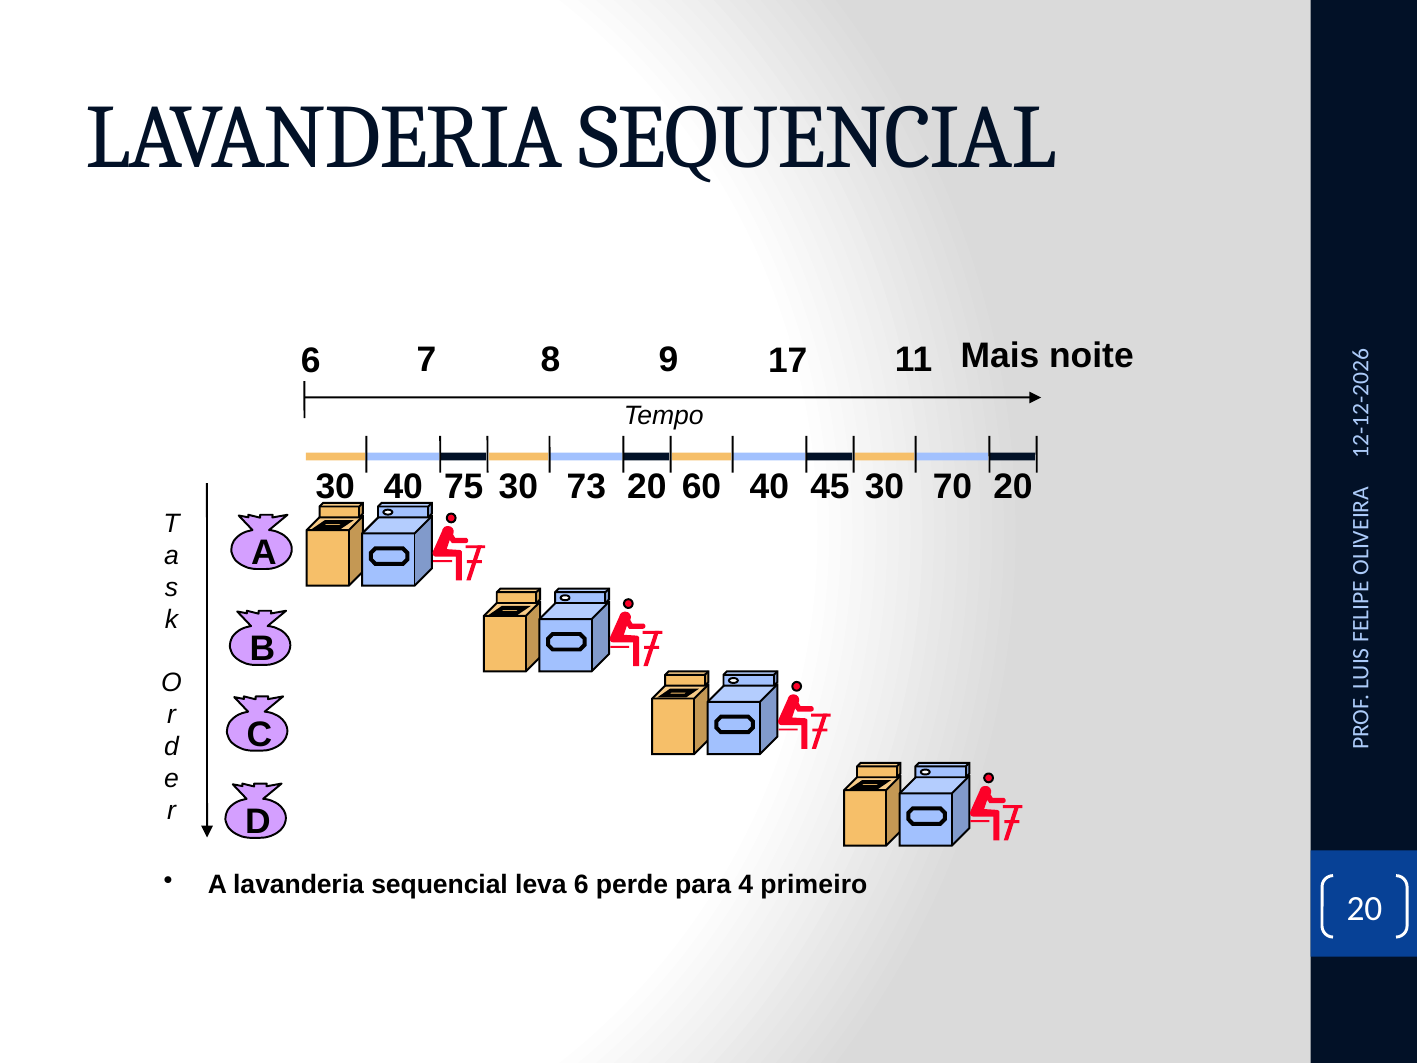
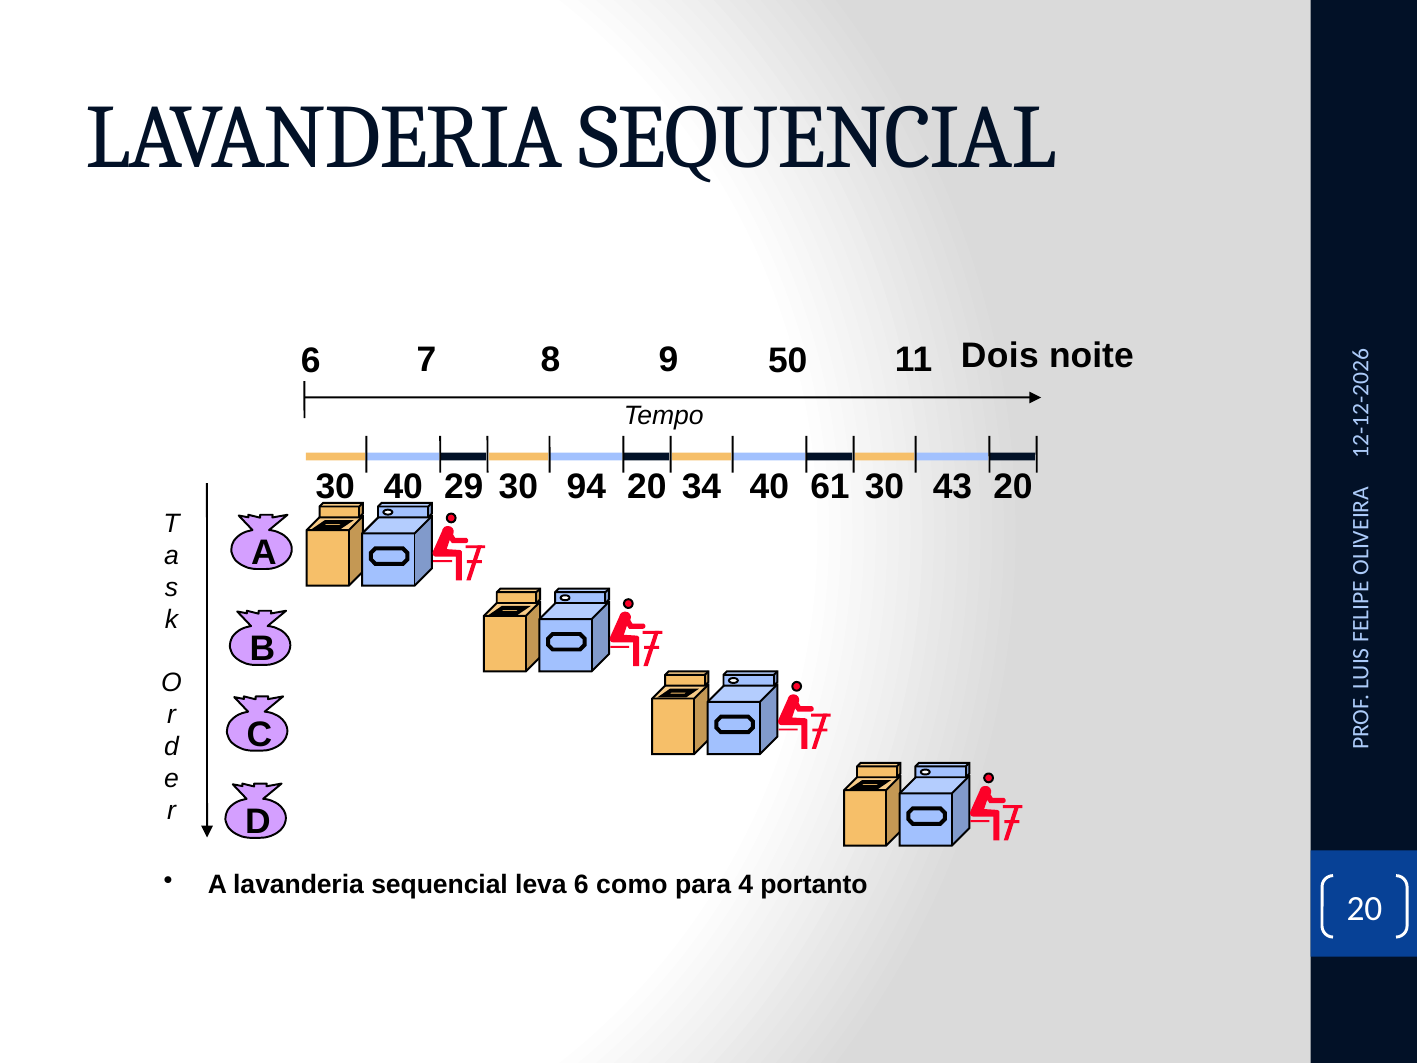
17: 17 -> 50
Mais: Mais -> Dois
75: 75 -> 29
73: 73 -> 94
60: 60 -> 34
45: 45 -> 61
70: 70 -> 43
perde: perde -> como
primeiro: primeiro -> portanto
